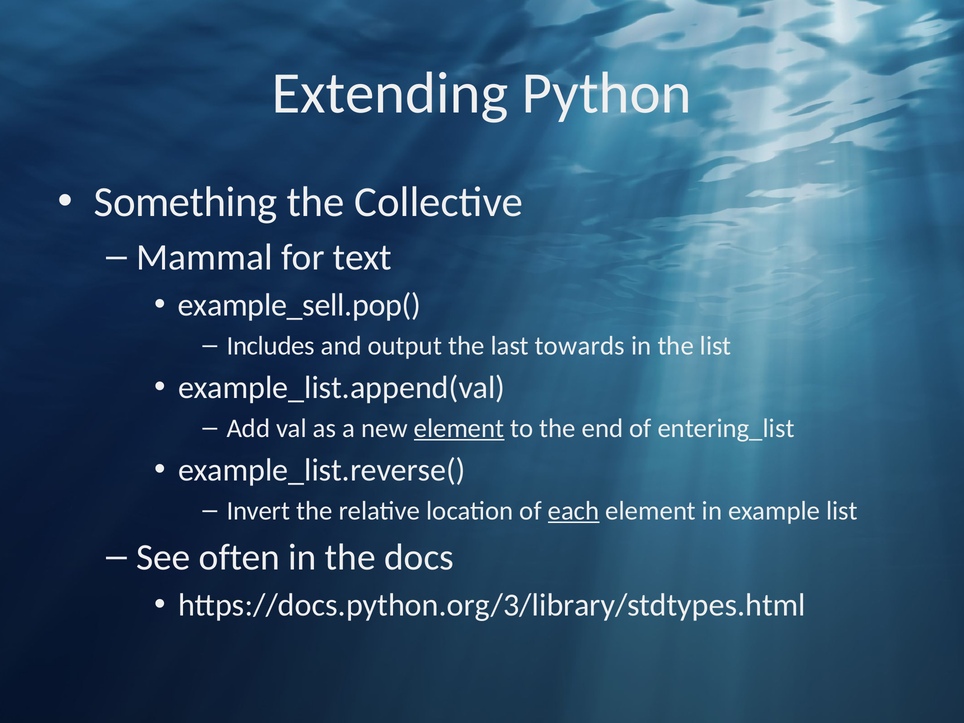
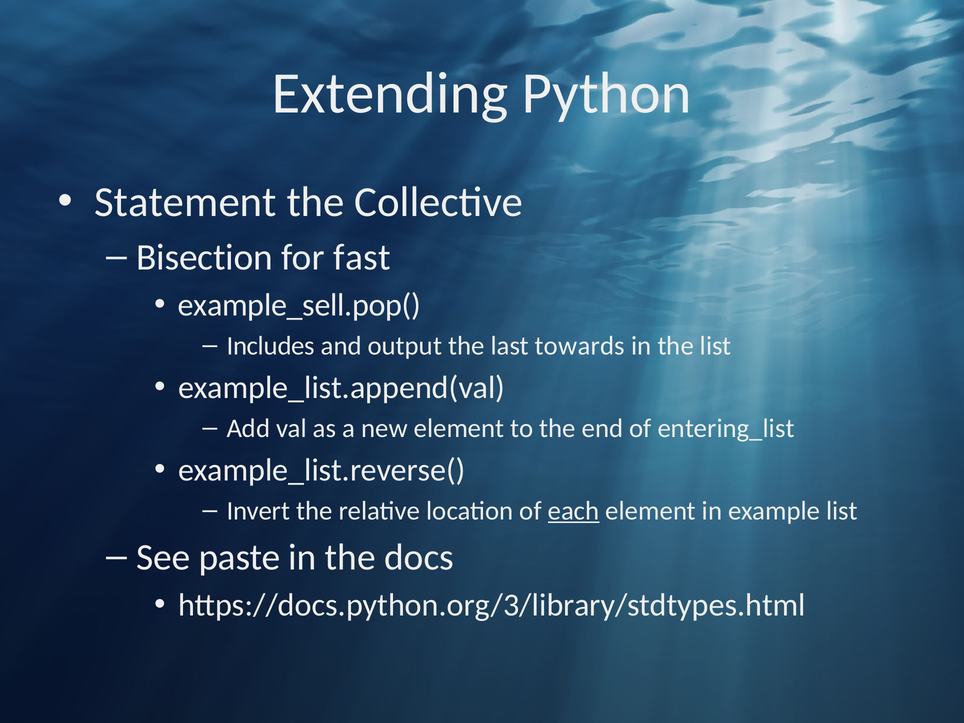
Something: Something -> Statement
Mammal: Mammal -> Bisection
text: text -> fast
element at (459, 428) underline: present -> none
often: often -> paste
